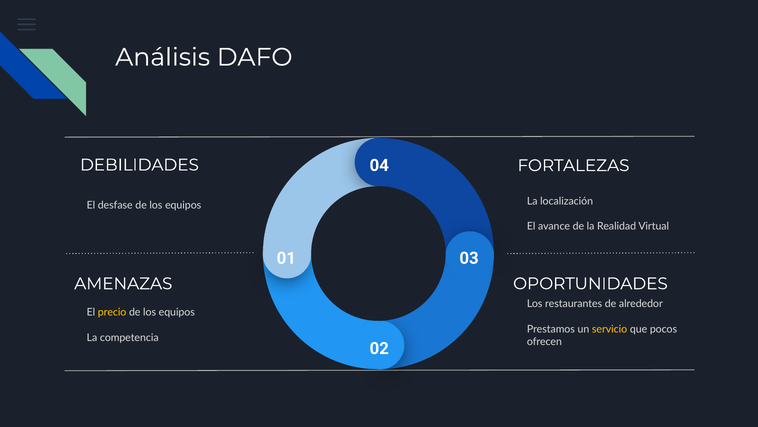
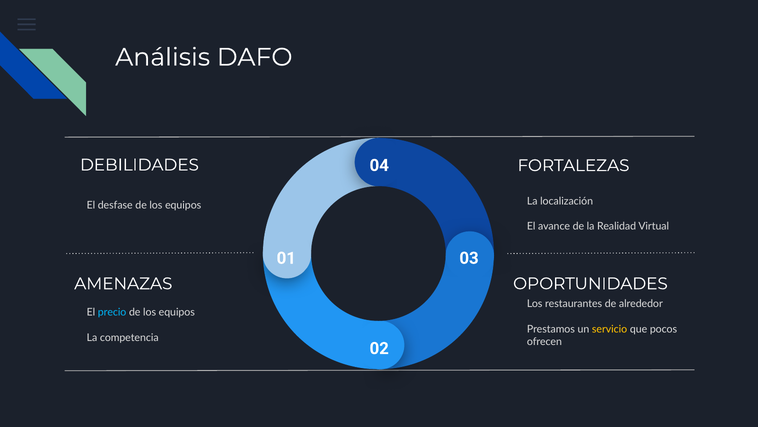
precio colour: yellow -> light blue
